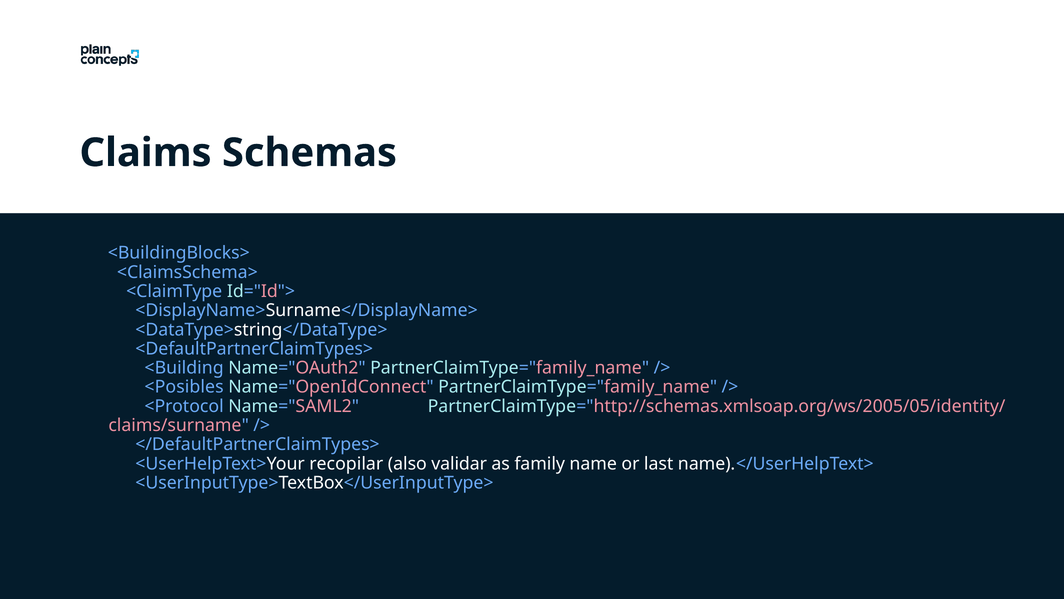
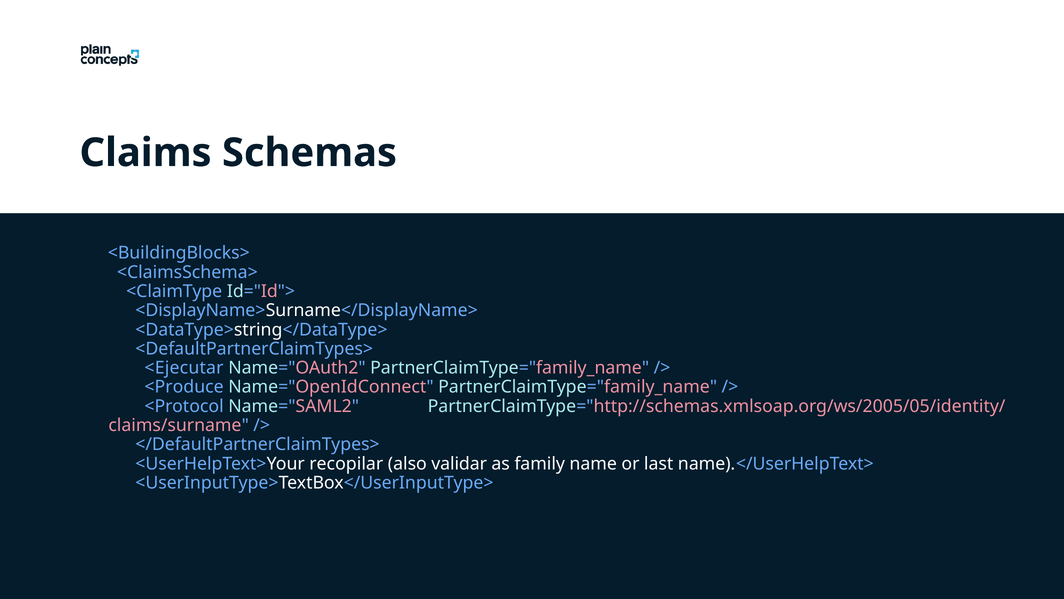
<Building: <Building -> <Ejecutar
<Posibles: <Posibles -> <Produce
